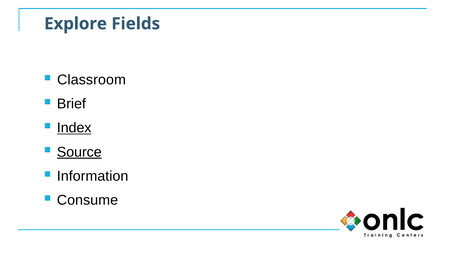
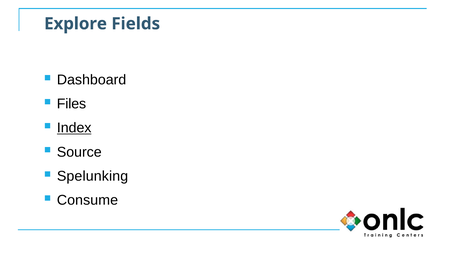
Classroom: Classroom -> Dashboard
Brief: Brief -> Files
Source underline: present -> none
Information: Information -> Spelunking
